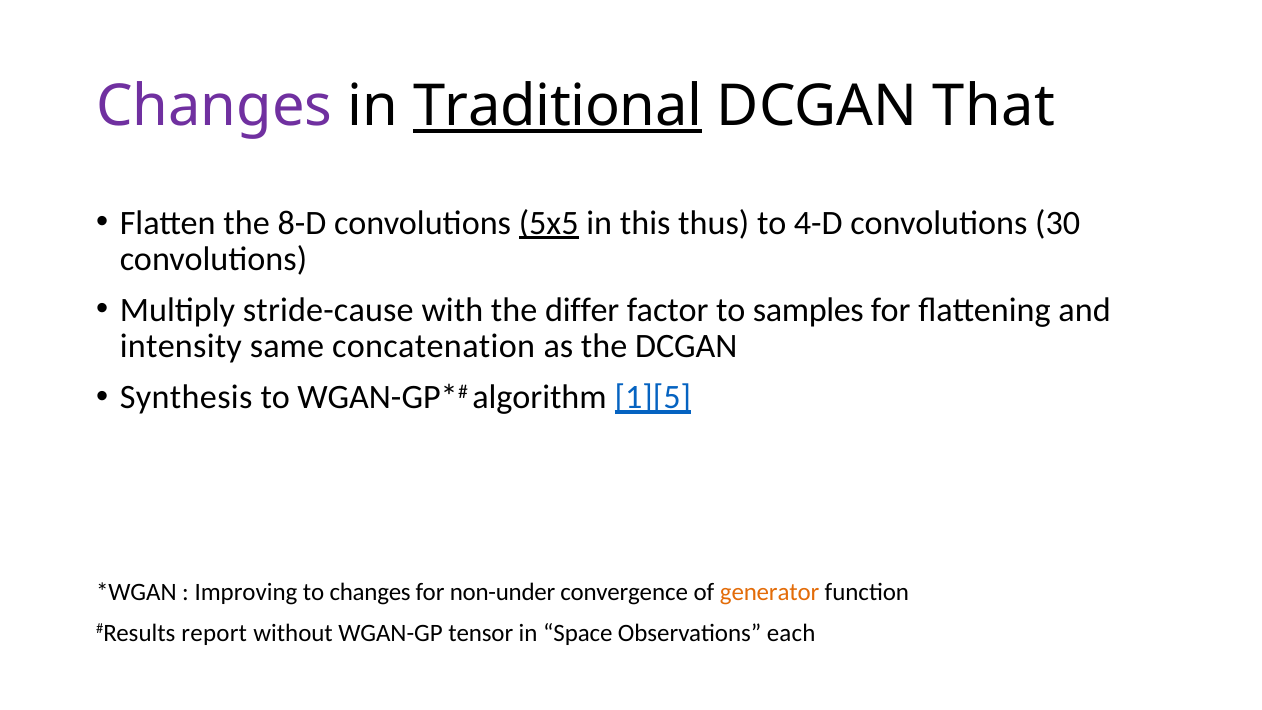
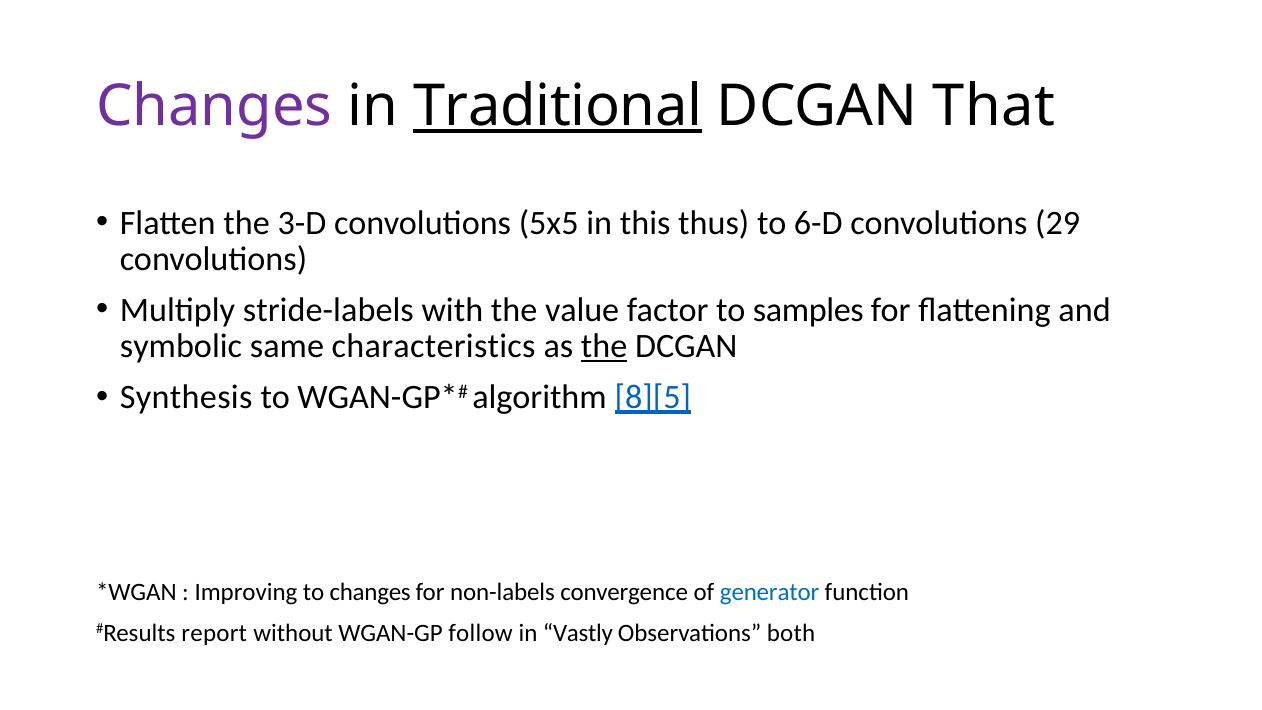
8-D: 8-D -> 3-D
5x5 underline: present -> none
4-D: 4-D -> 6-D
30: 30 -> 29
stride-cause: stride-cause -> stride-labels
differ: differ -> value
intensity: intensity -> symbolic
concatenation: concatenation -> characteristics
the at (604, 347) underline: none -> present
1][5: 1][5 -> 8][5
non-under: non-under -> non-labels
generator colour: orange -> blue
tensor: tensor -> follow
Space: Space -> Vastly
each: each -> both
